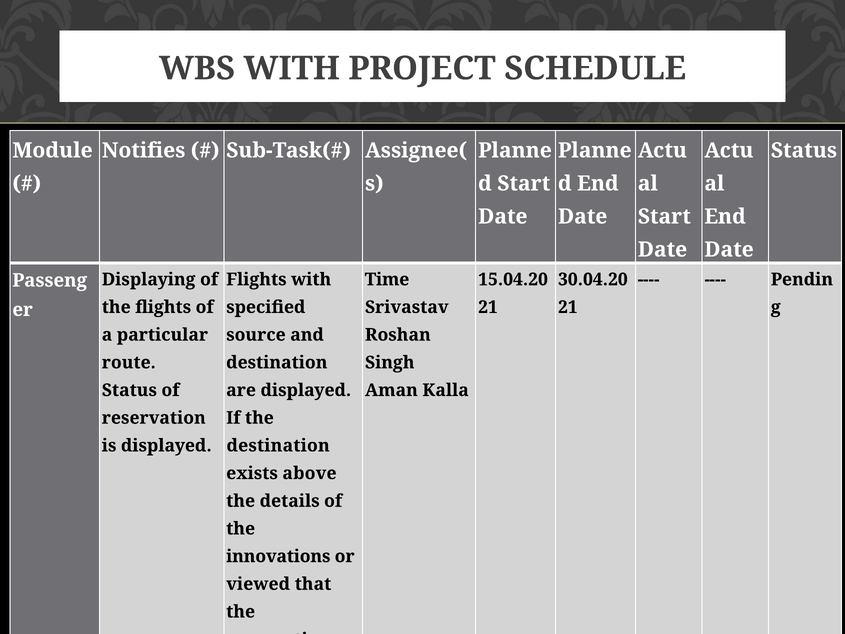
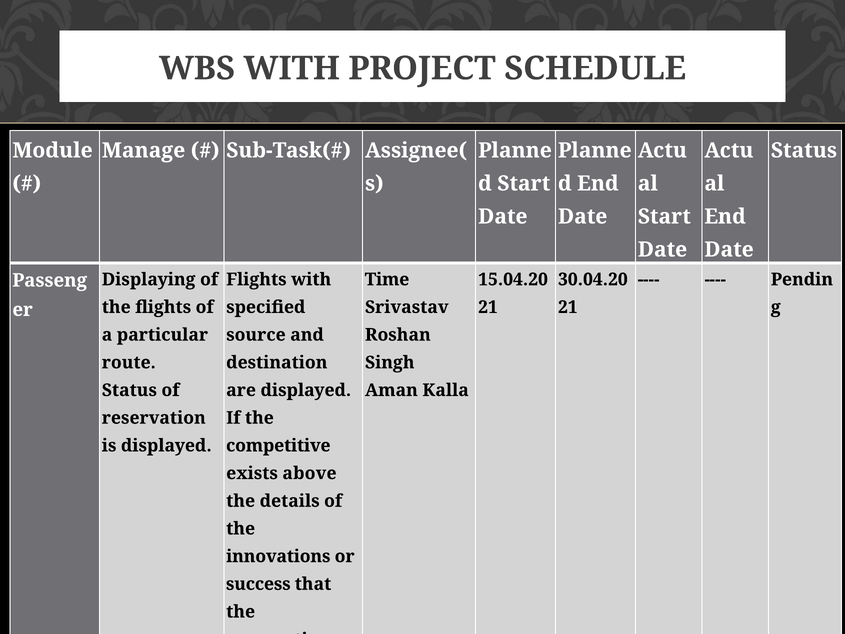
Notifies: Notifies -> Manage
destination at (278, 445): destination -> competitive
viewed: viewed -> success
